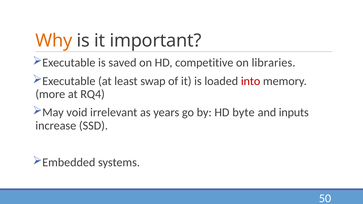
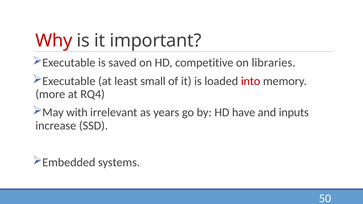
Why colour: orange -> red
swap: swap -> small
void: void -> with
byte: byte -> have
